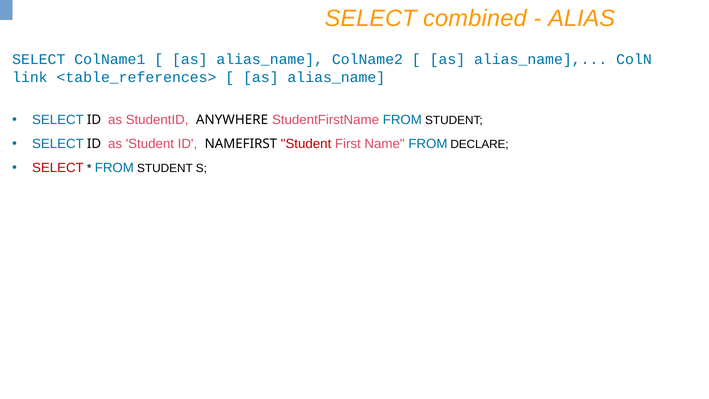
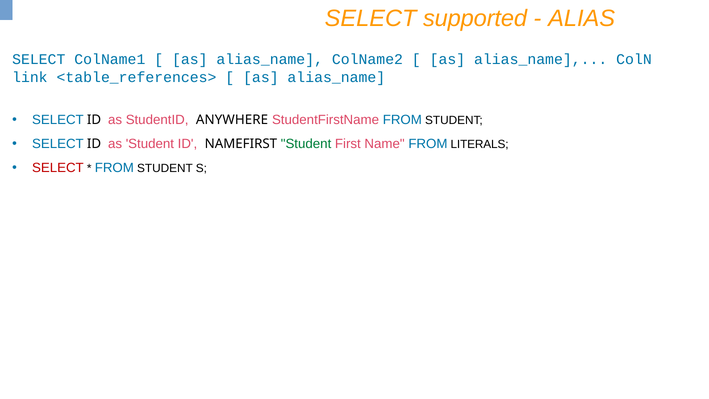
combined: combined -> supported
Student at (306, 144) colour: red -> green
DECLARE: DECLARE -> LITERALS
